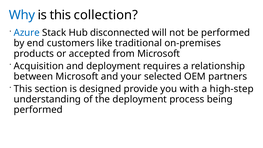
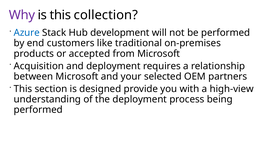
Why colour: blue -> purple
disconnected: disconnected -> development
high-step: high-step -> high-view
